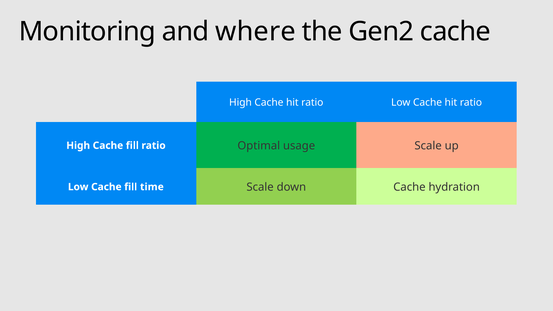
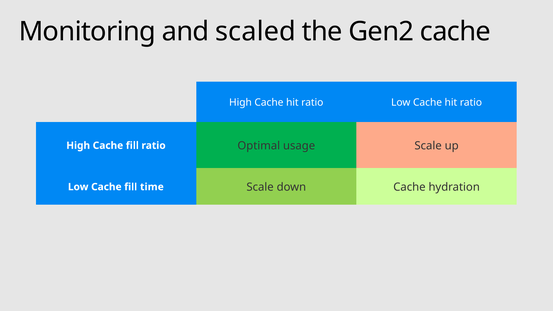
where: where -> scaled
